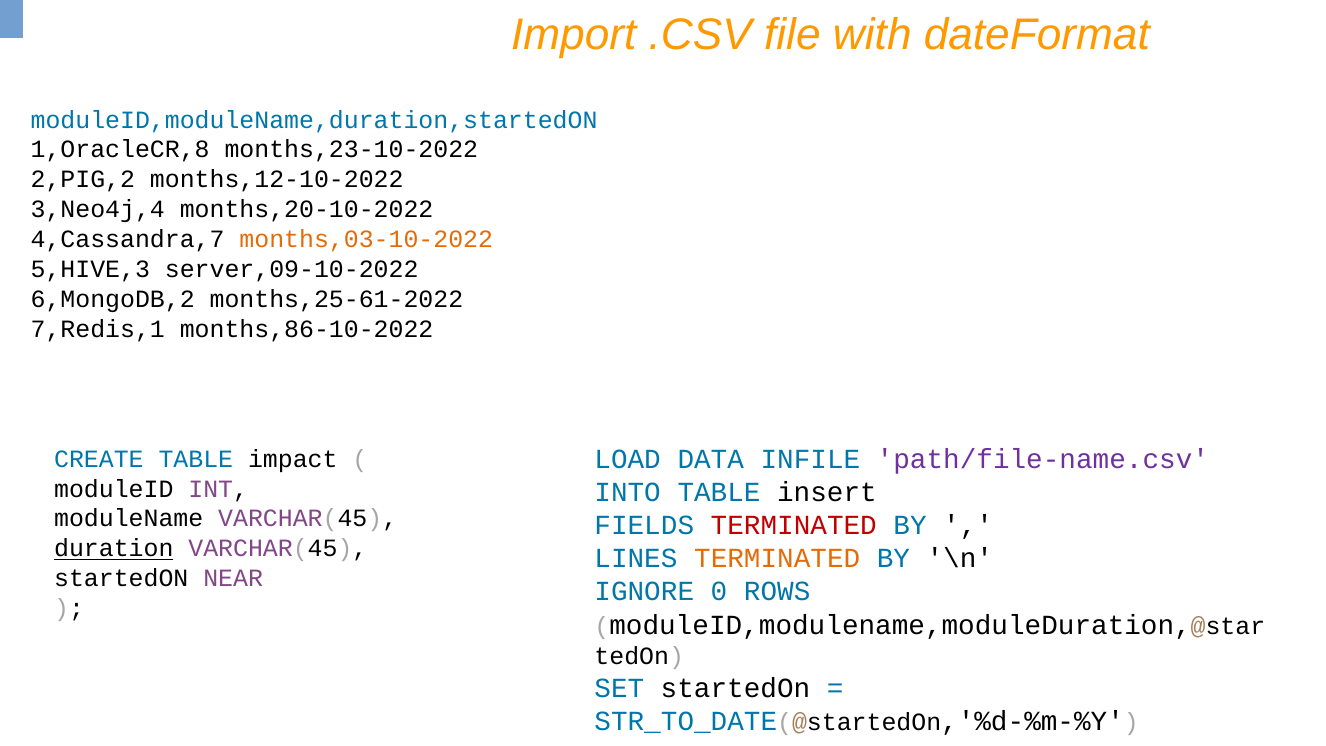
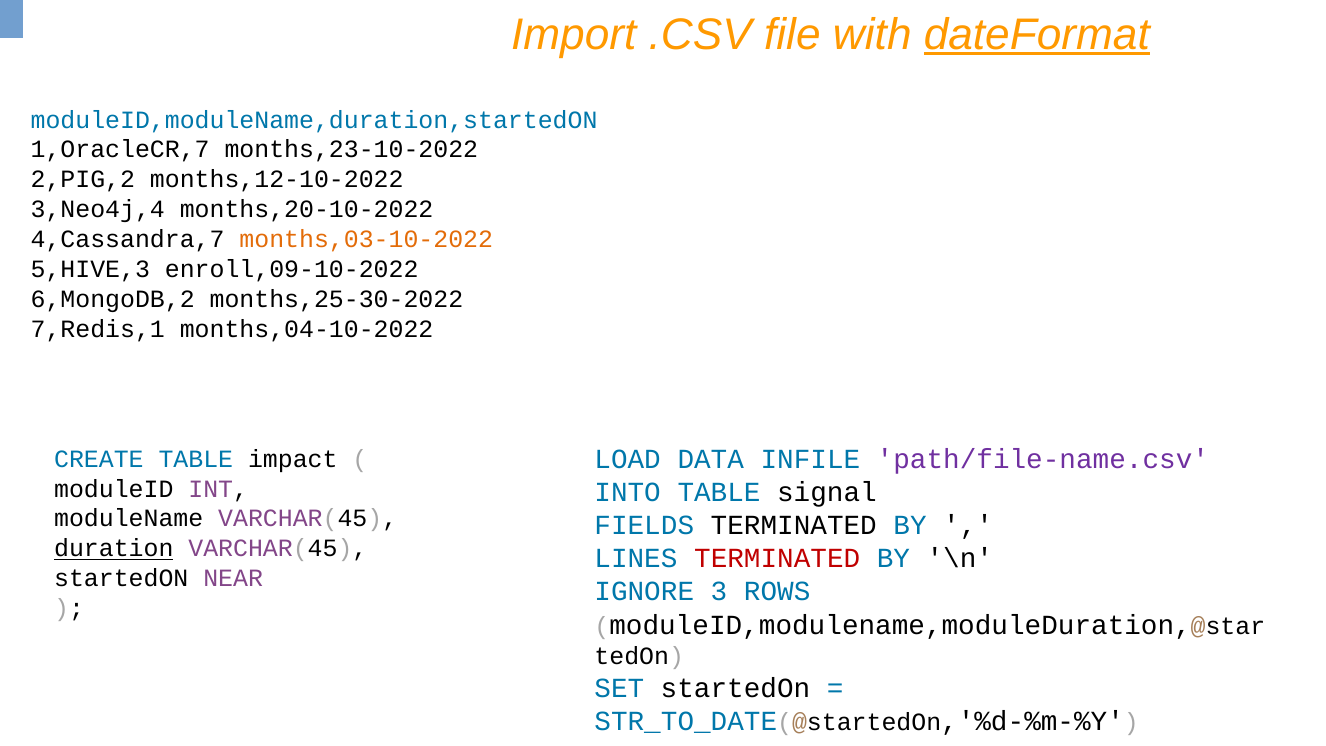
dateFormat underline: none -> present
1,OracleCR,8: 1,OracleCR,8 -> 1,OracleCR,7
server,09-10-2022: server,09-10-2022 -> enroll,09-10-2022
months,25-61-2022: months,25-61-2022 -> months,25-30-2022
months,86-10-2022: months,86-10-2022 -> months,04-10-2022
insert: insert -> signal
TERMINATED at (794, 525) colour: red -> black
TERMINATED at (777, 558) colour: orange -> red
0: 0 -> 3
